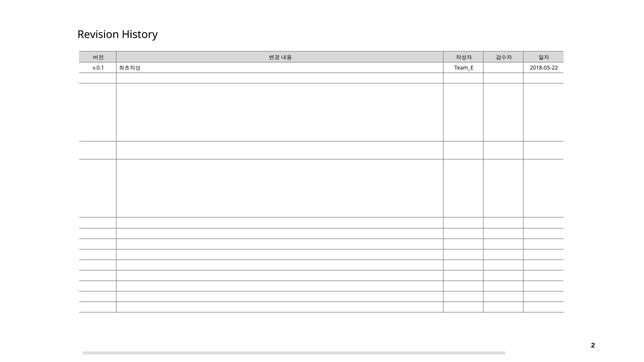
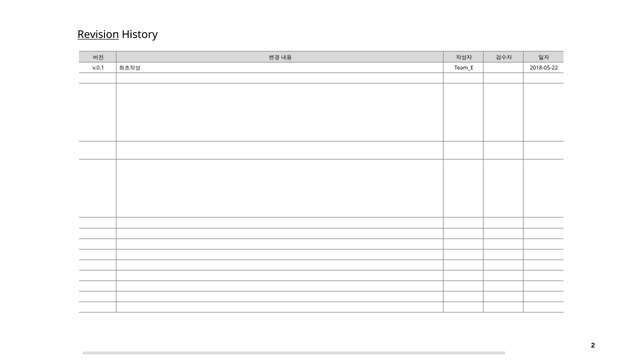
Revision underline: none -> present
